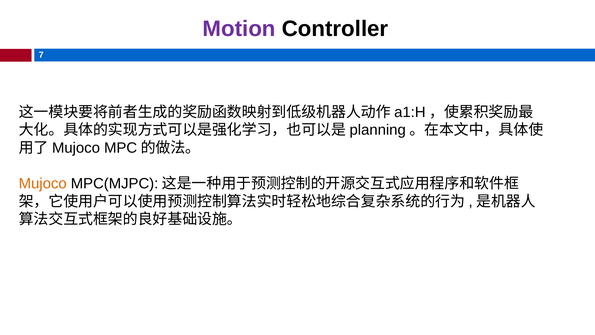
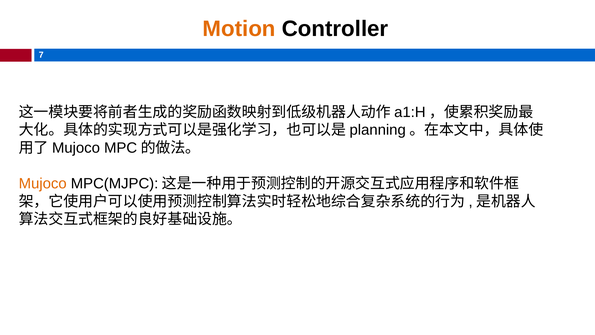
Motion colour: purple -> orange
